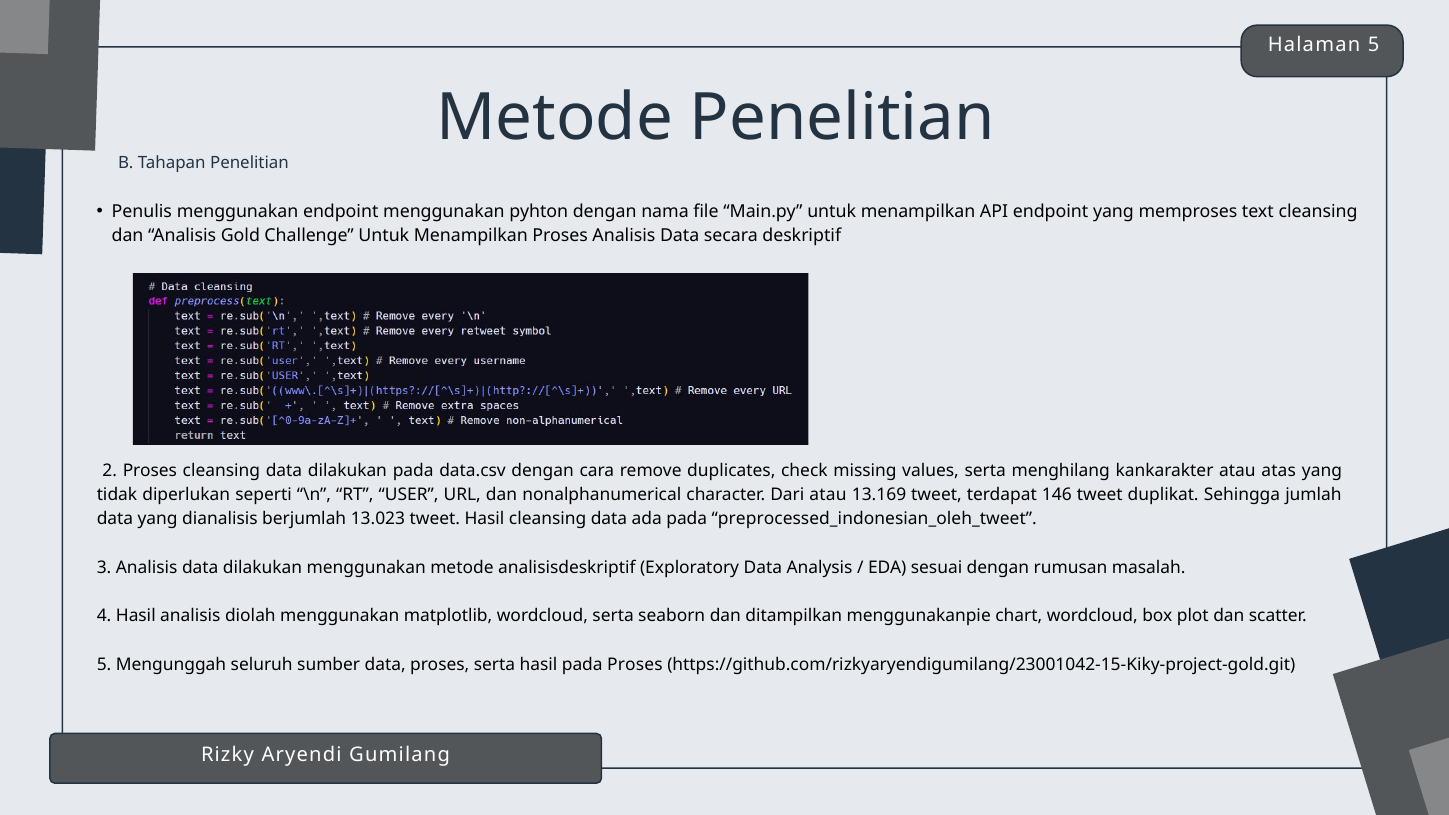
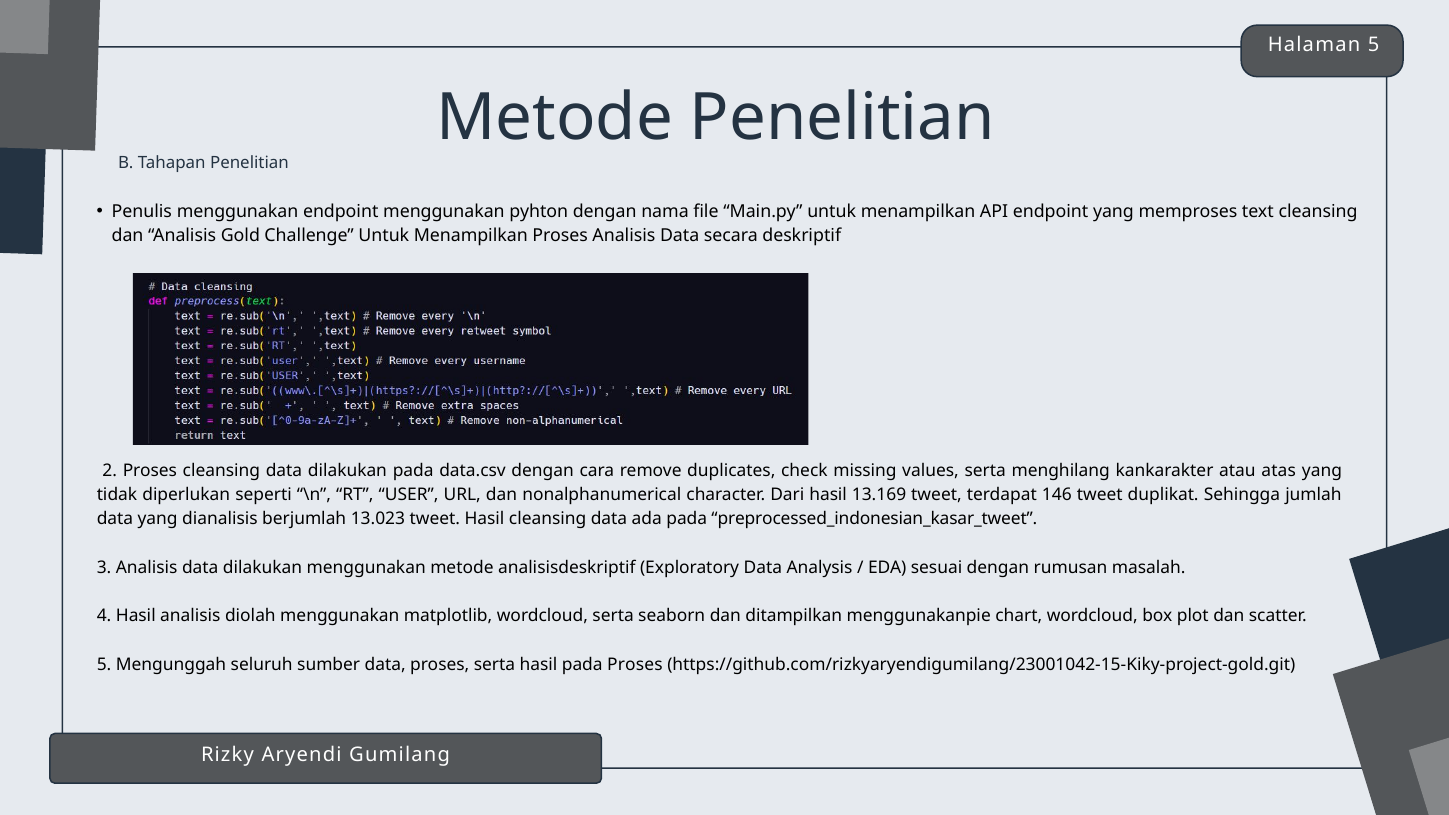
Dari atau: atau -> hasil
preprocessed_indonesian_oleh_tweet: preprocessed_indonesian_oleh_tweet -> preprocessed_indonesian_kasar_tweet
